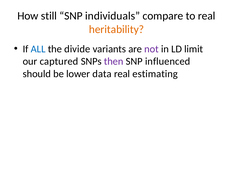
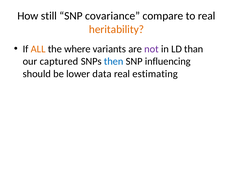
individuals: individuals -> covariance
ALL colour: blue -> orange
divide: divide -> where
limit: limit -> than
then colour: purple -> blue
influenced: influenced -> influencing
